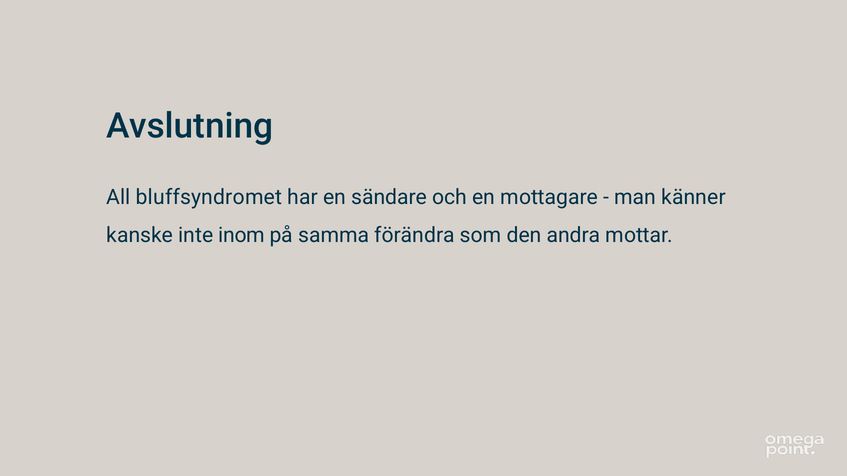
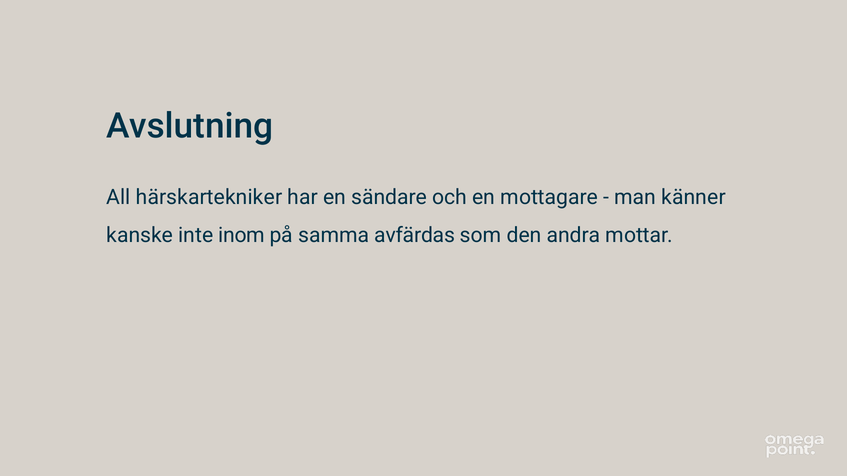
bluffsyndromet: bluffsyndromet -> härskartekniker
förändra: förändra -> avfärdas
